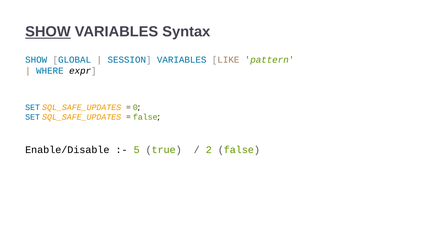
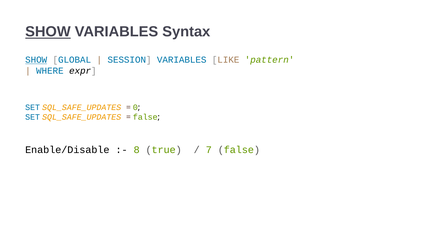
SHOW at (36, 60) underline: none -> present
5: 5 -> 8
2: 2 -> 7
